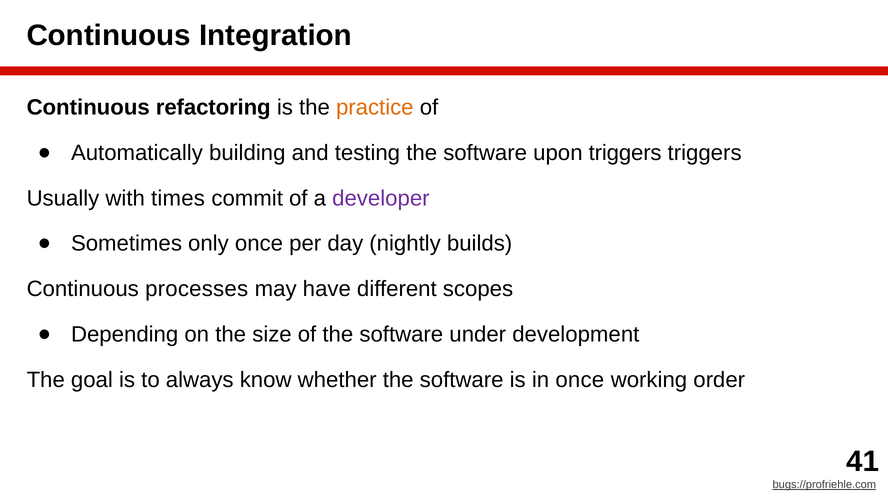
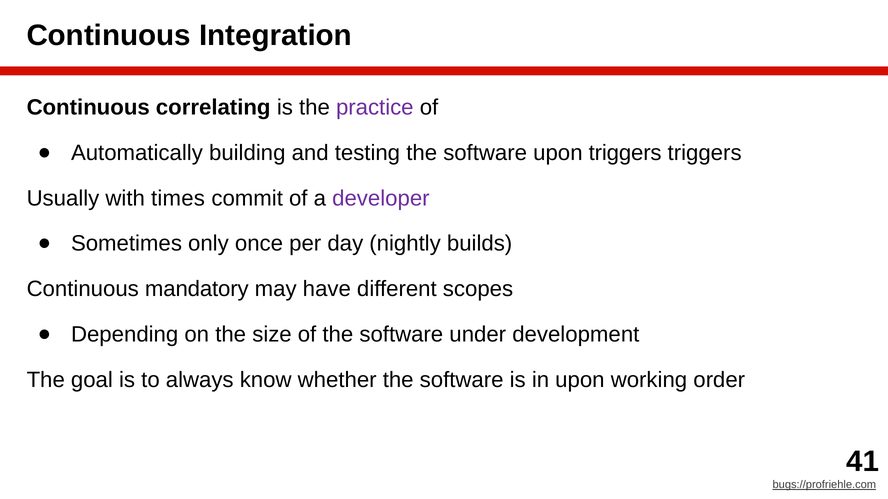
refactoring: refactoring -> correlating
practice colour: orange -> purple
processes: processes -> mandatory
in once: once -> upon
